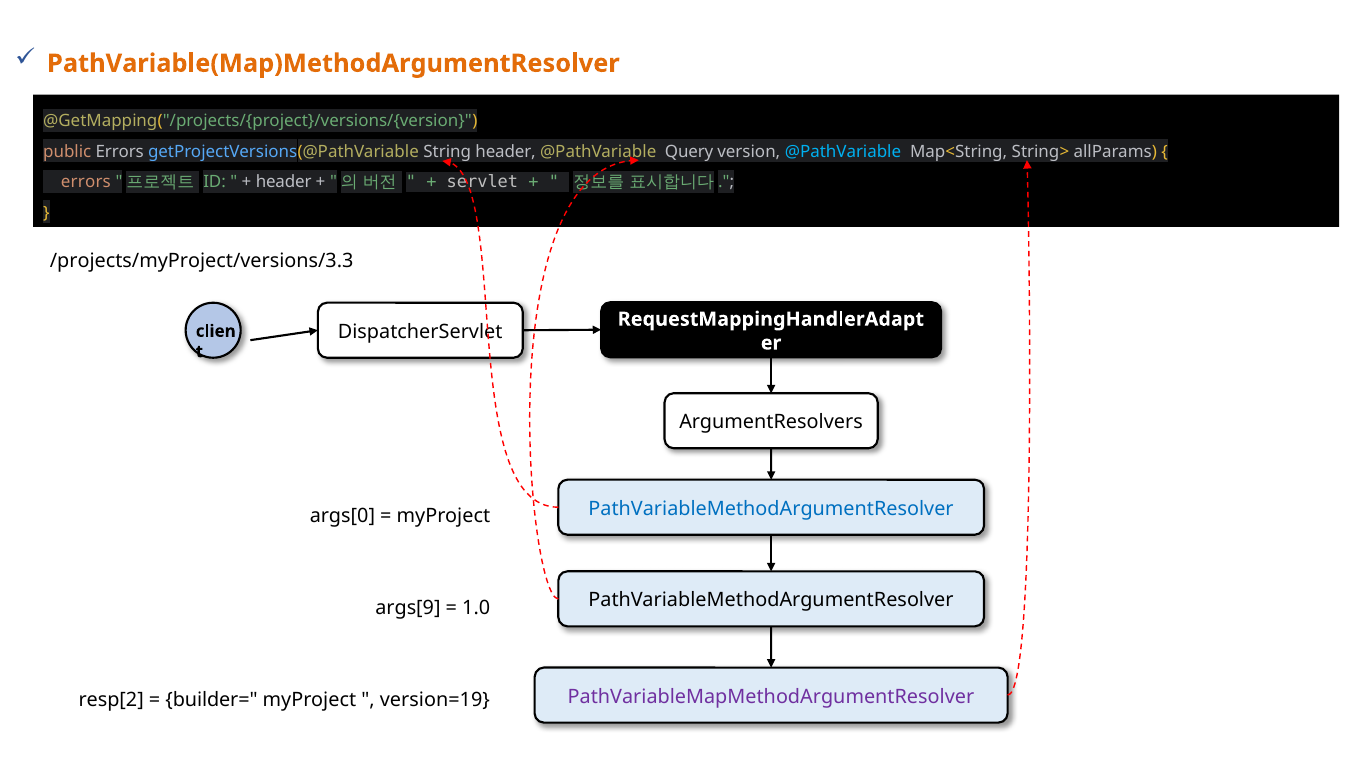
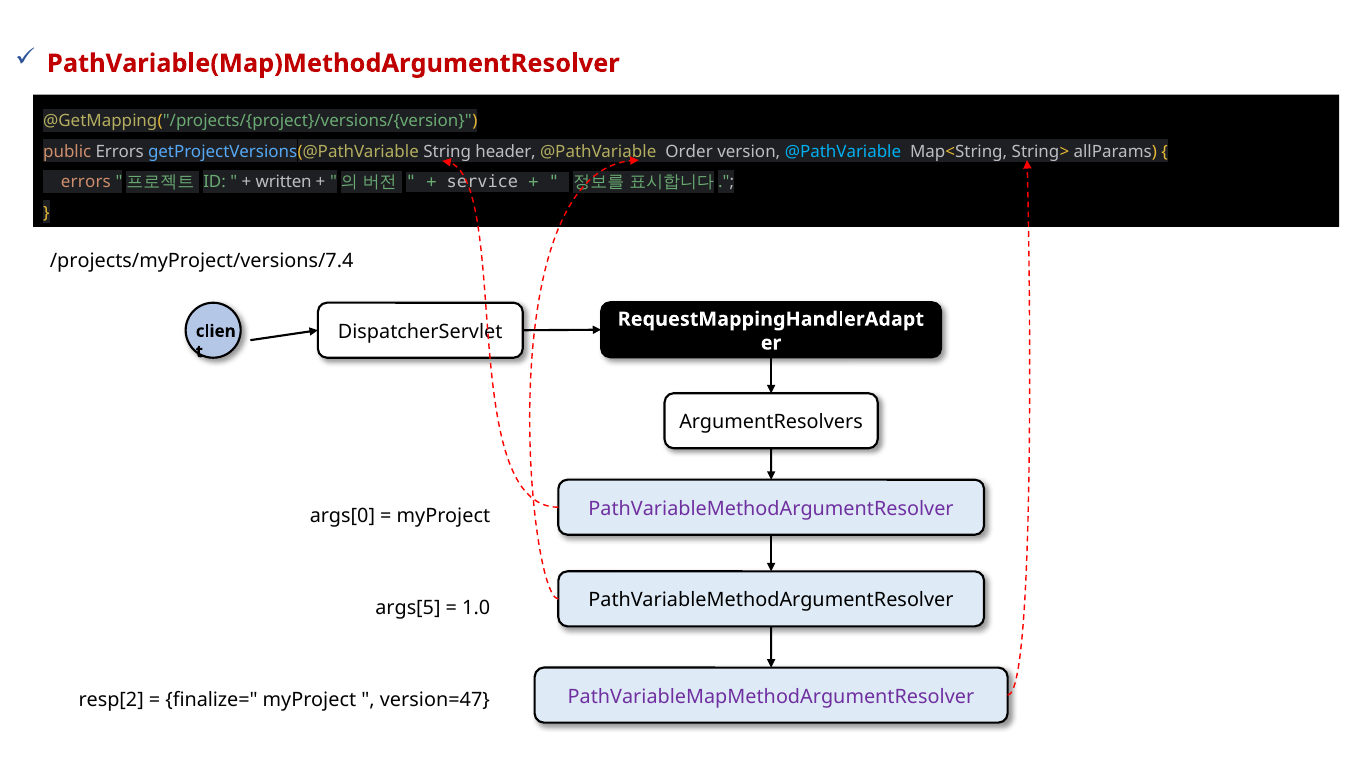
PathVariable(Map)MethodArgumentResolver colour: orange -> red
Query: Query -> Order
header at (284, 182): header -> written
servlet: servlet -> service
/projects/myProject/versions/3.3: /projects/myProject/versions/3.3 -> /projects/myProject/versions/7.4
PathVariableMethodArgumentResolver at (771, 509) colour: blue -> purple
args[9: args[9 -> args[5
builder=: builder= -> finalize=
version=19: version=19 -> version=47
